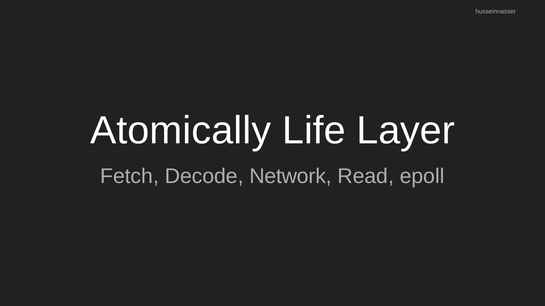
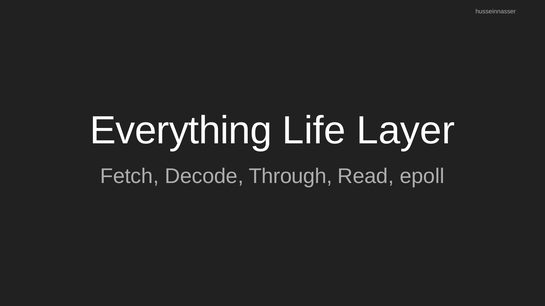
Atomically: Atomically -> Everything
Network: Network -> Through
